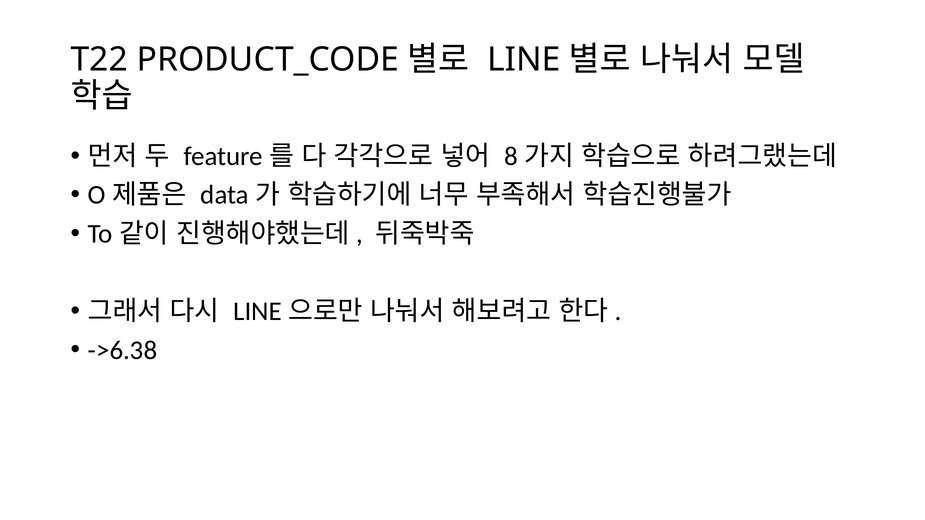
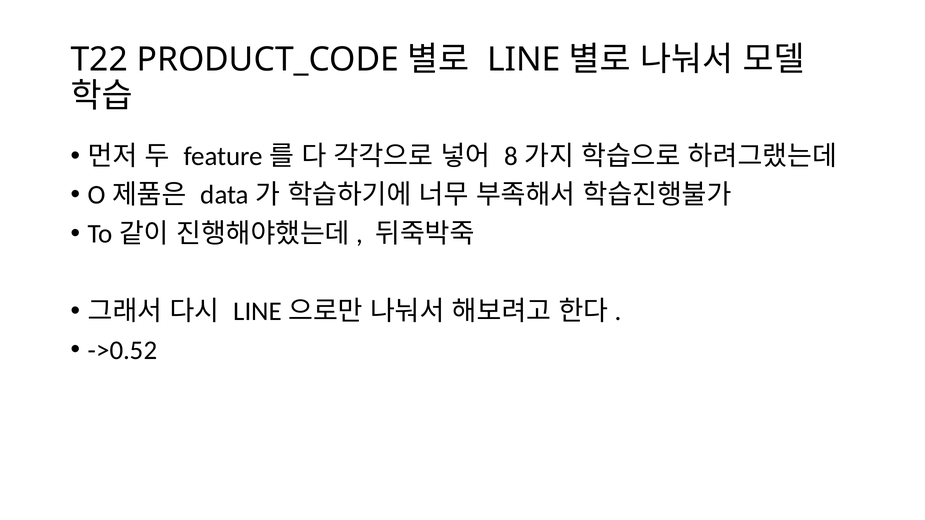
->6.38: ->6.38 -> ->0.52
